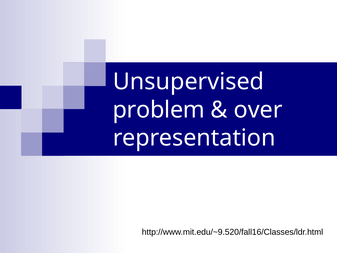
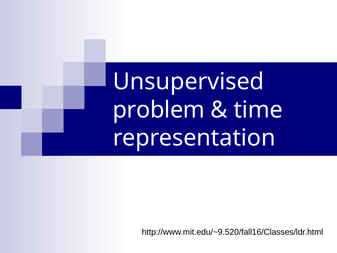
over: over -> time
